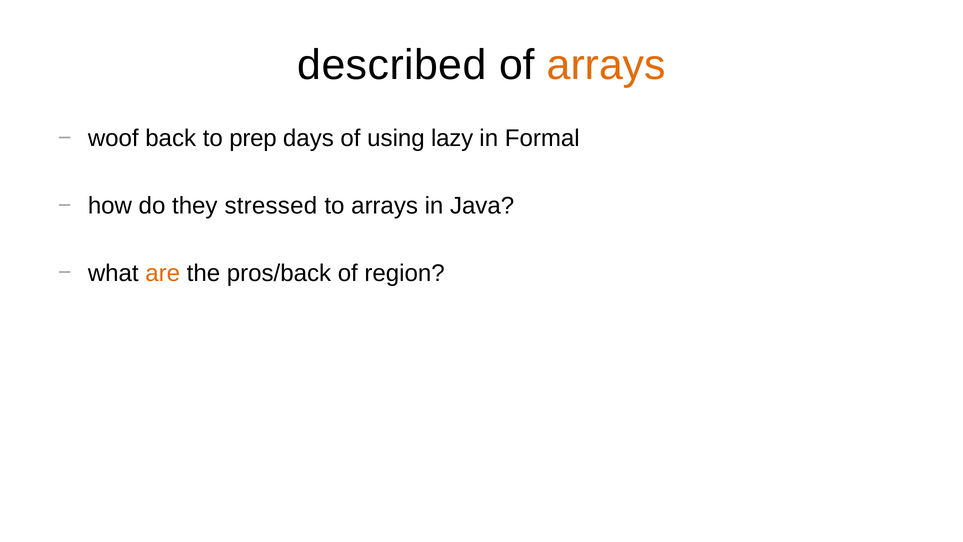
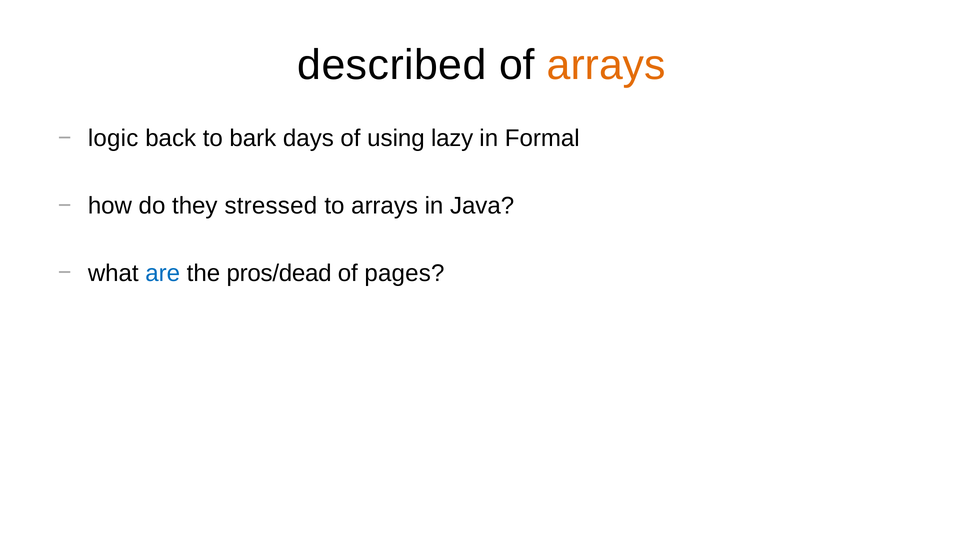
woof: woof -> logic
prep: prep -> bark
are colour: orange -> blue
pros/back: pros/back -> pros/dead
region: region -> pages
